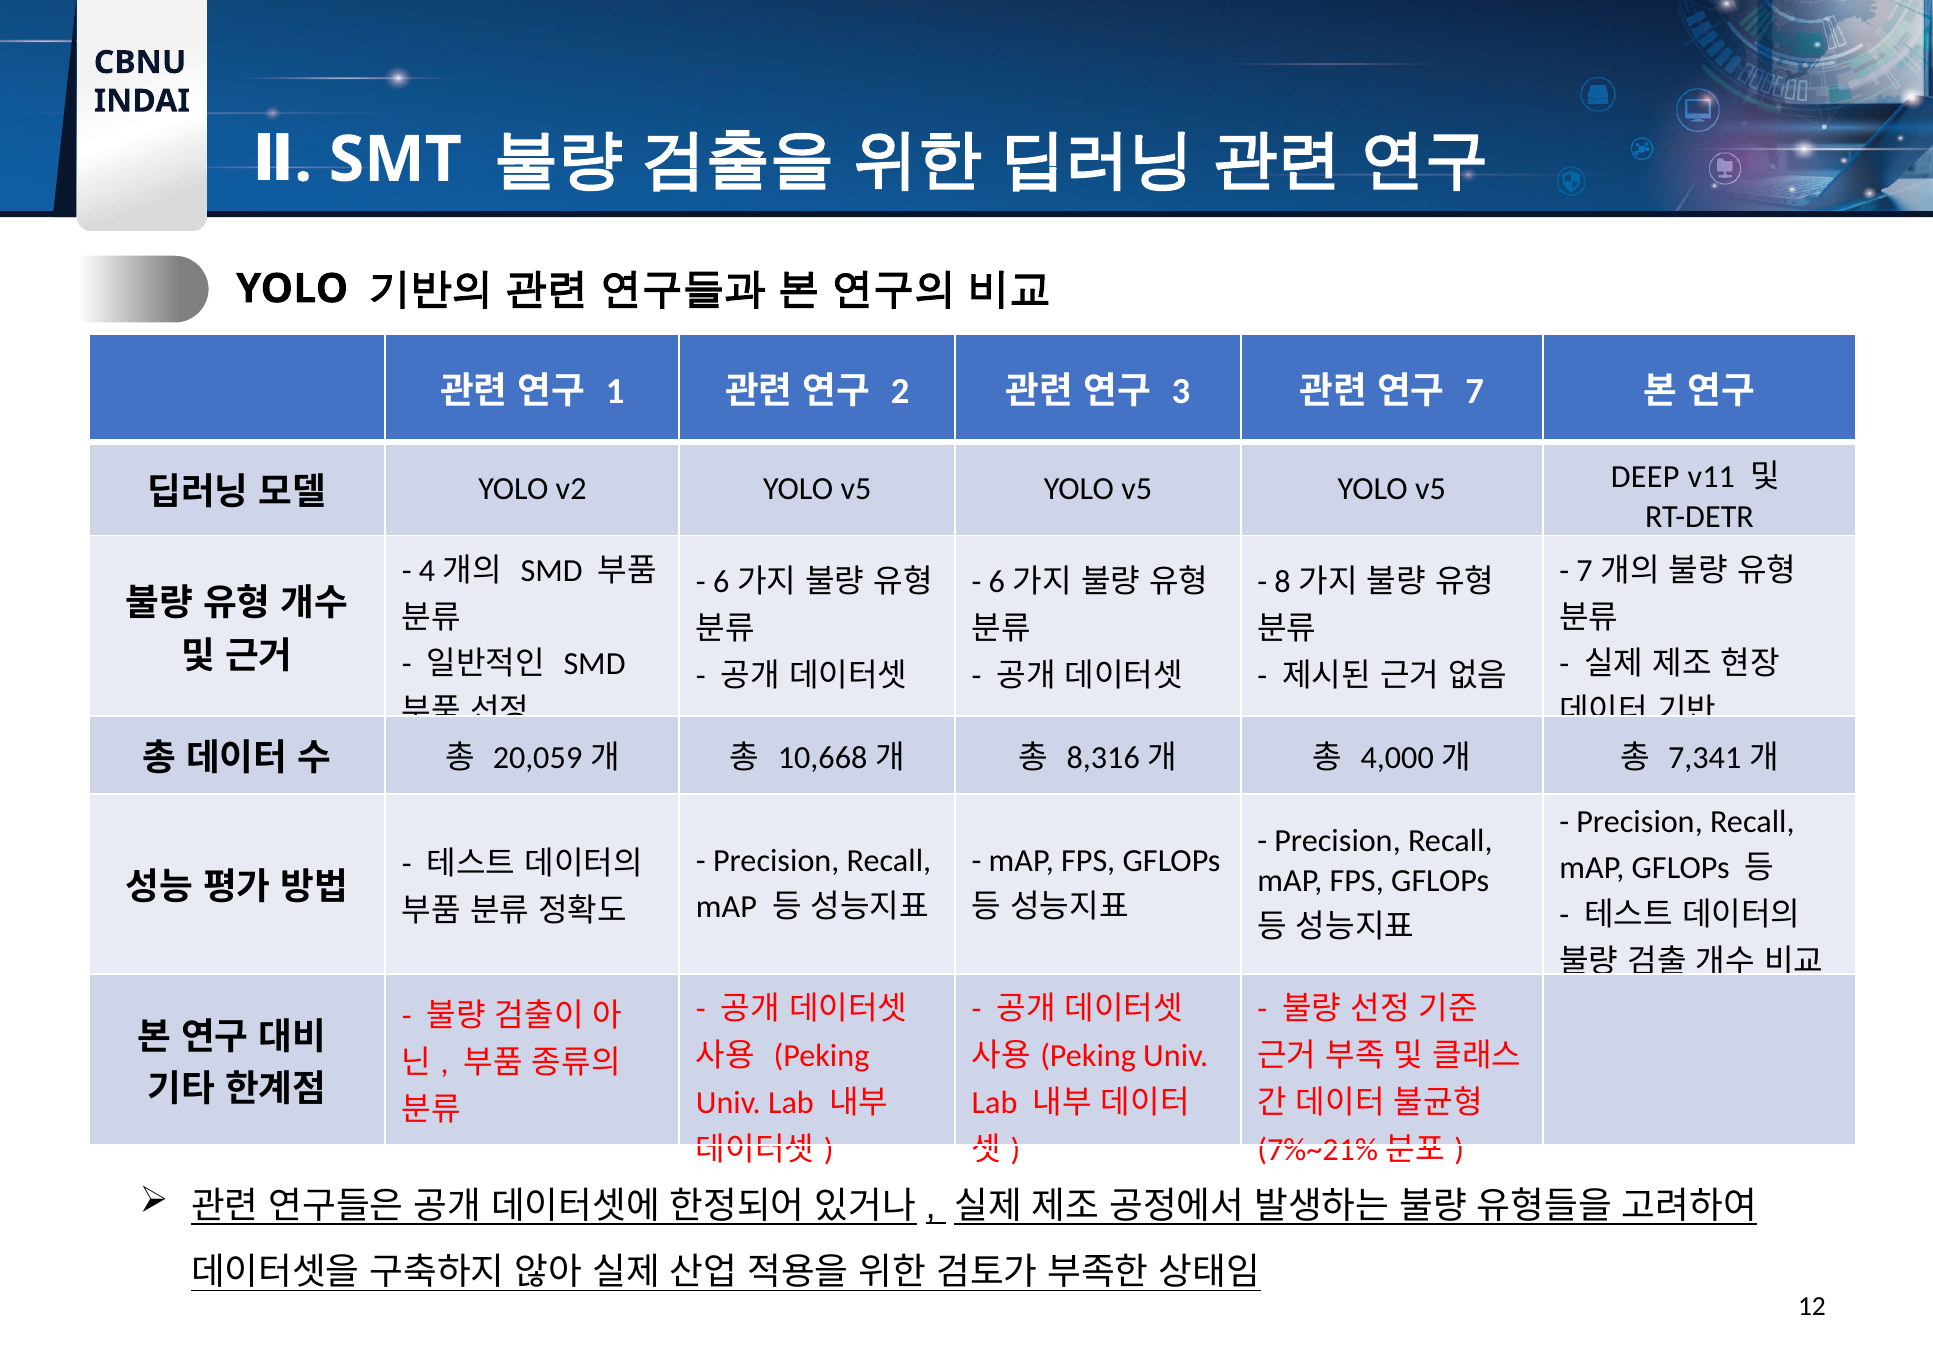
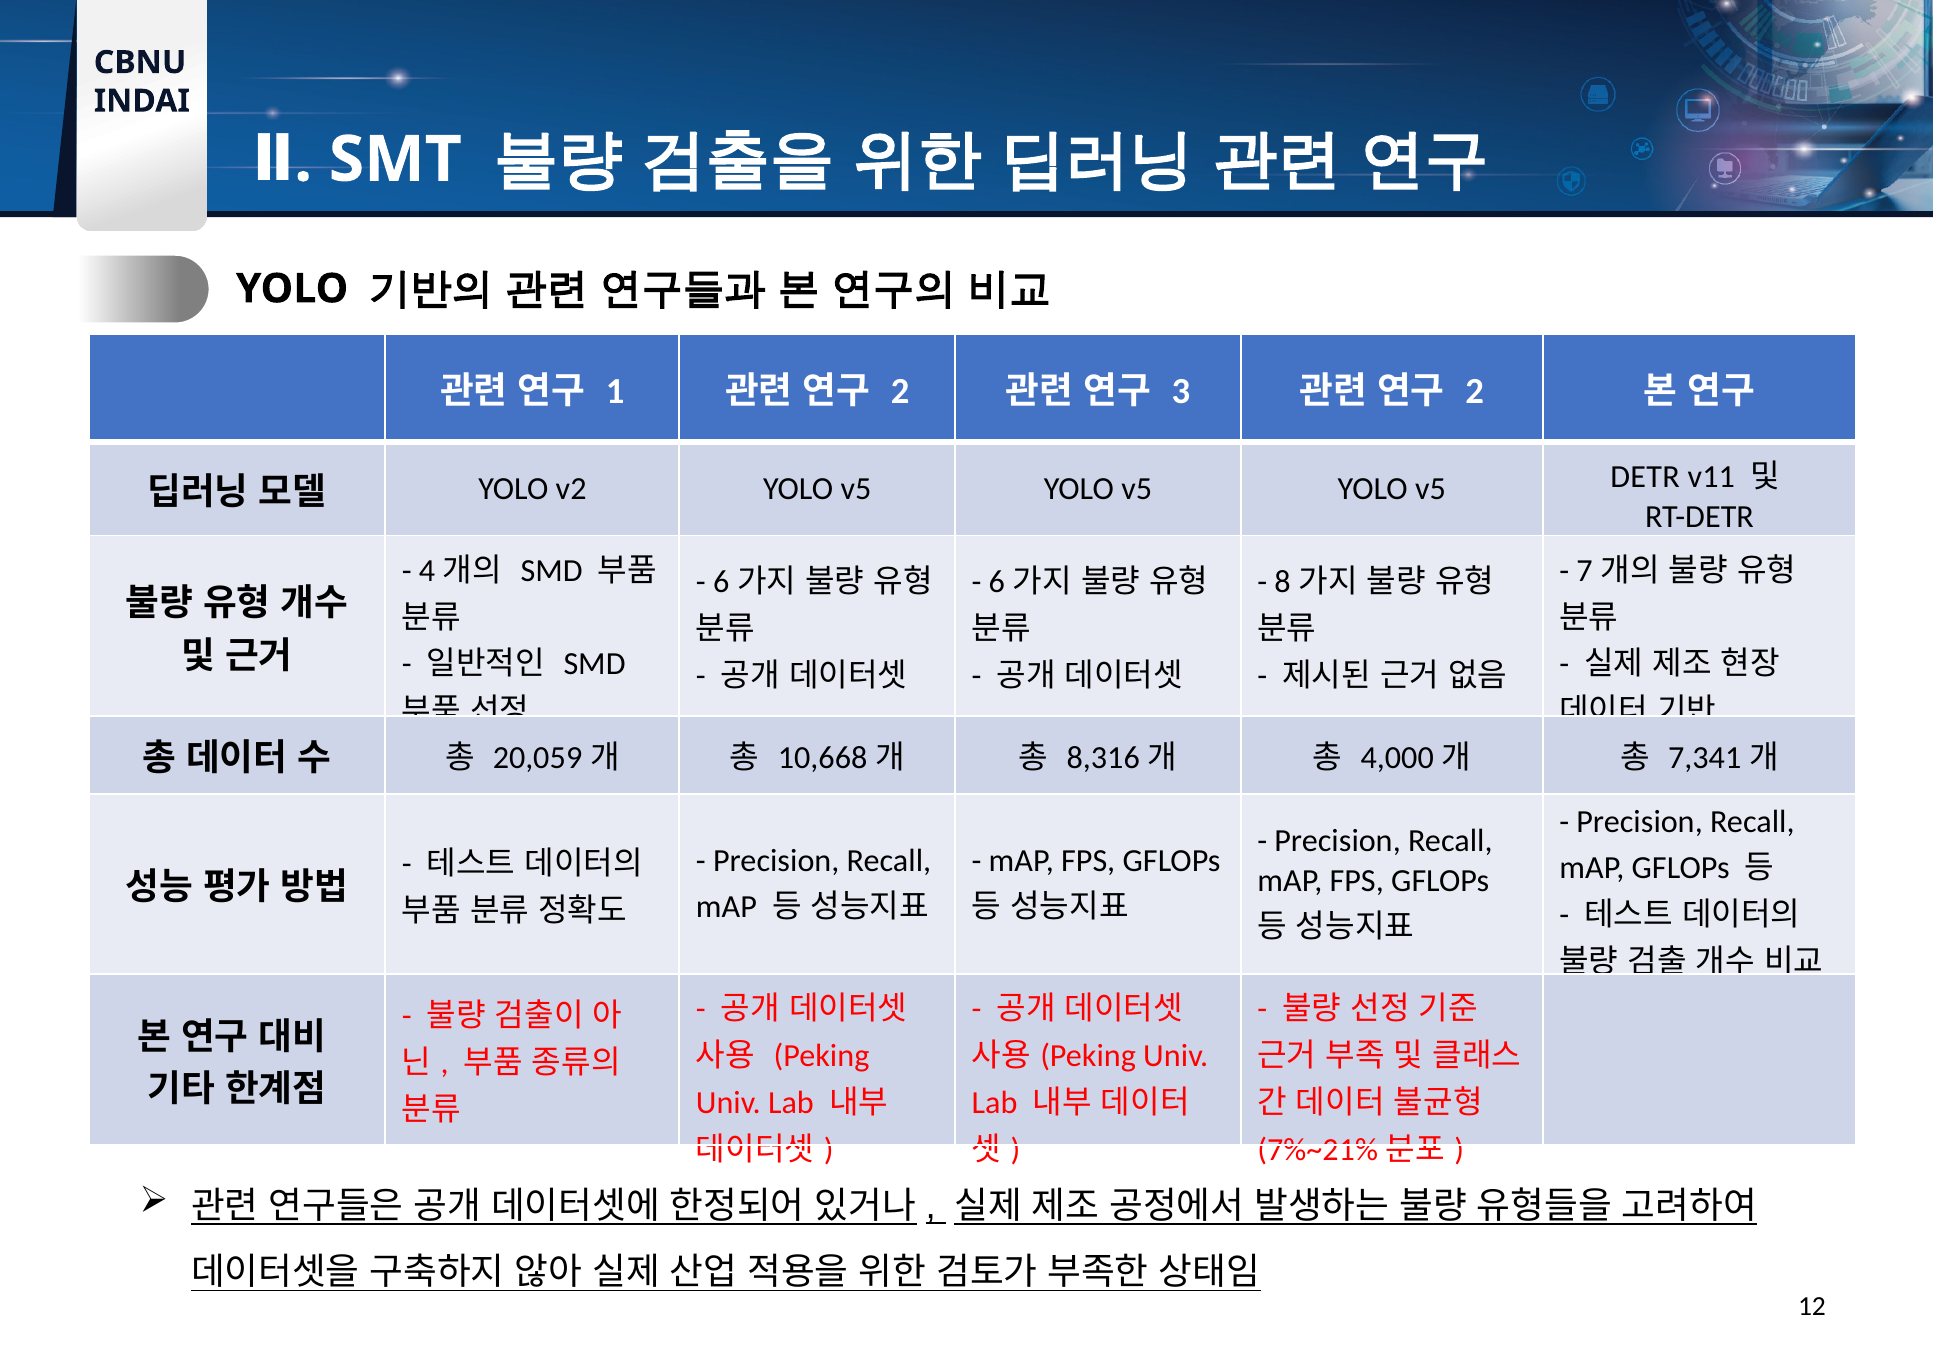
7 at (1475, 392): 7 -> 2
DEEP: DEEP -> DETR
